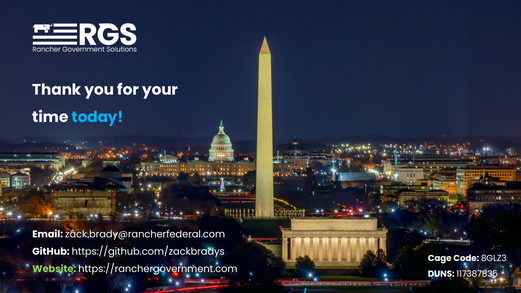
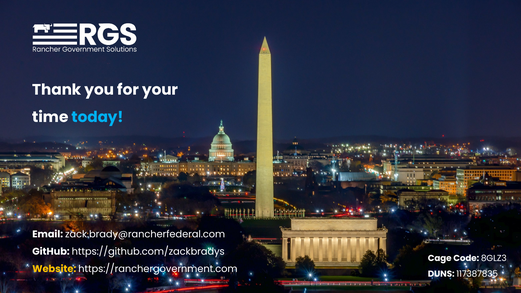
Website colour: light green -> yellow
